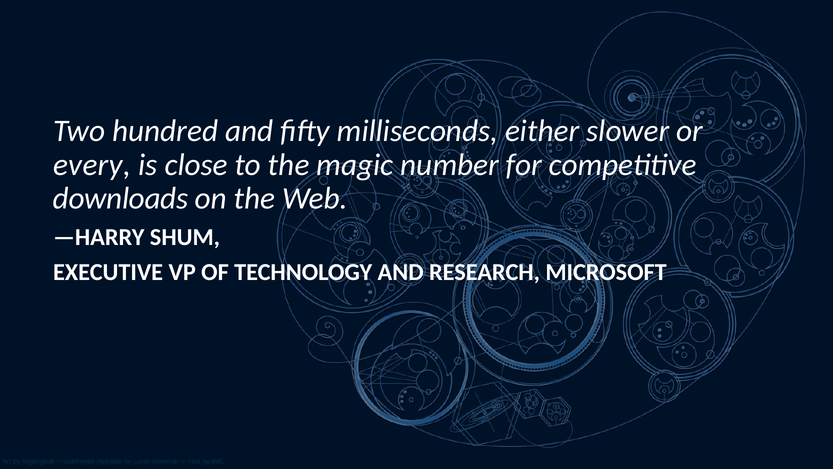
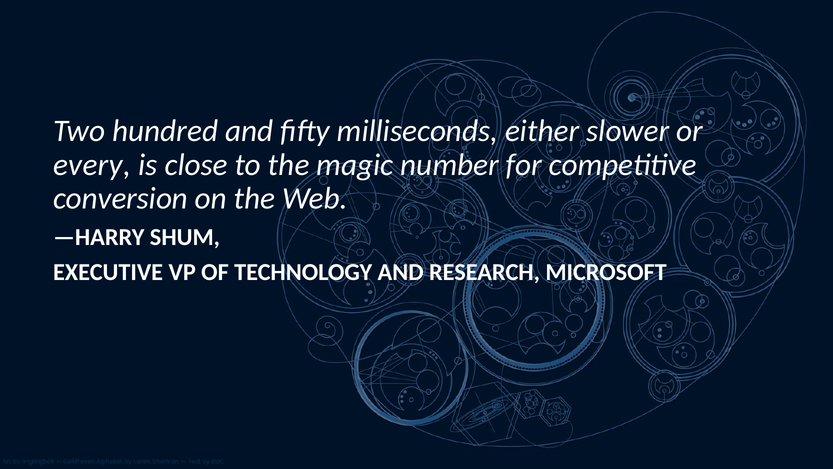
downloads: downloads -> conversion
